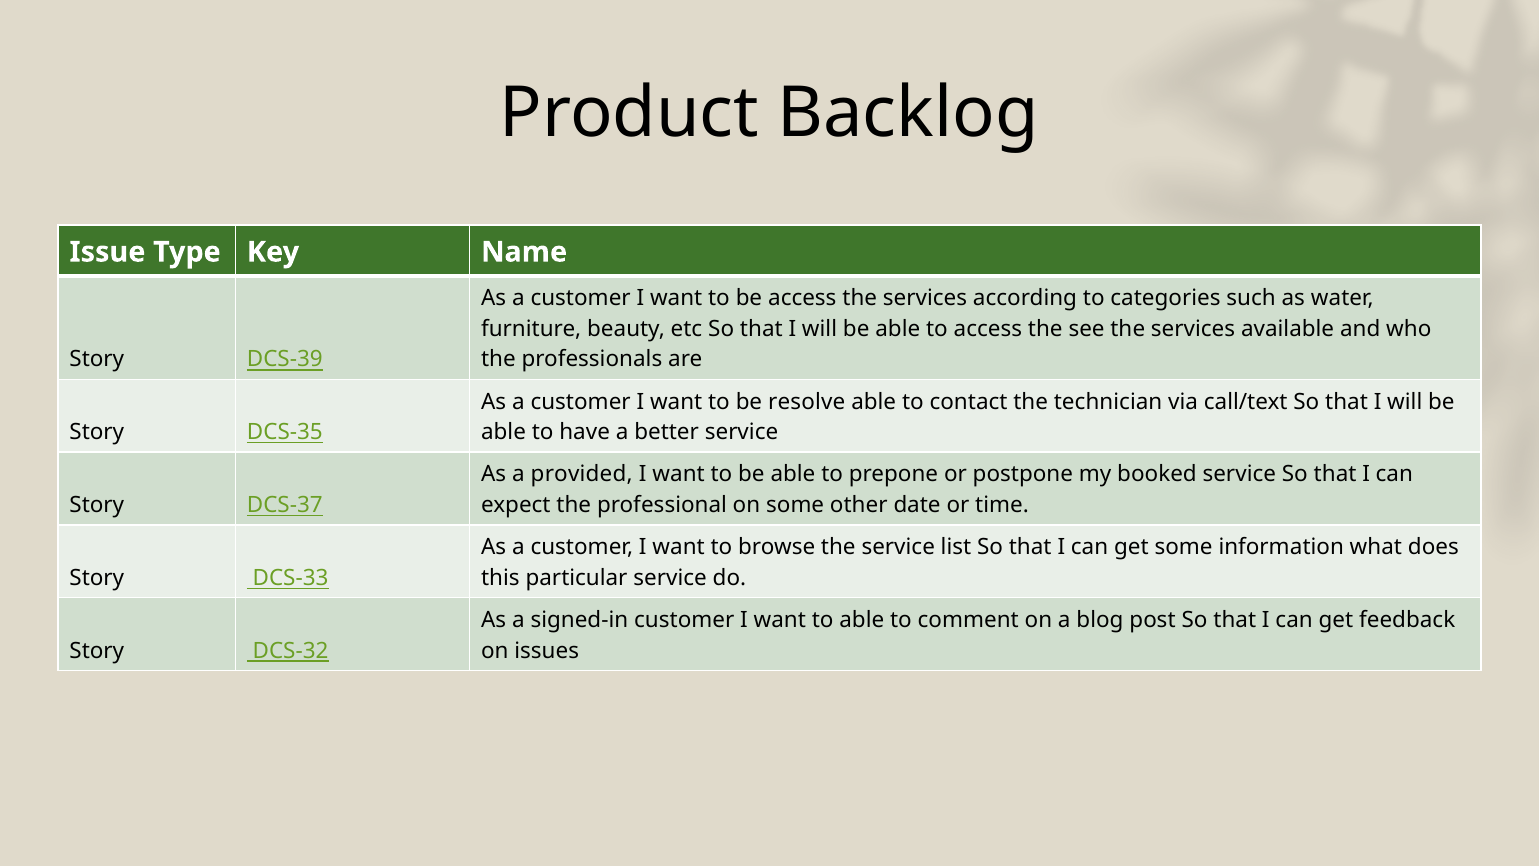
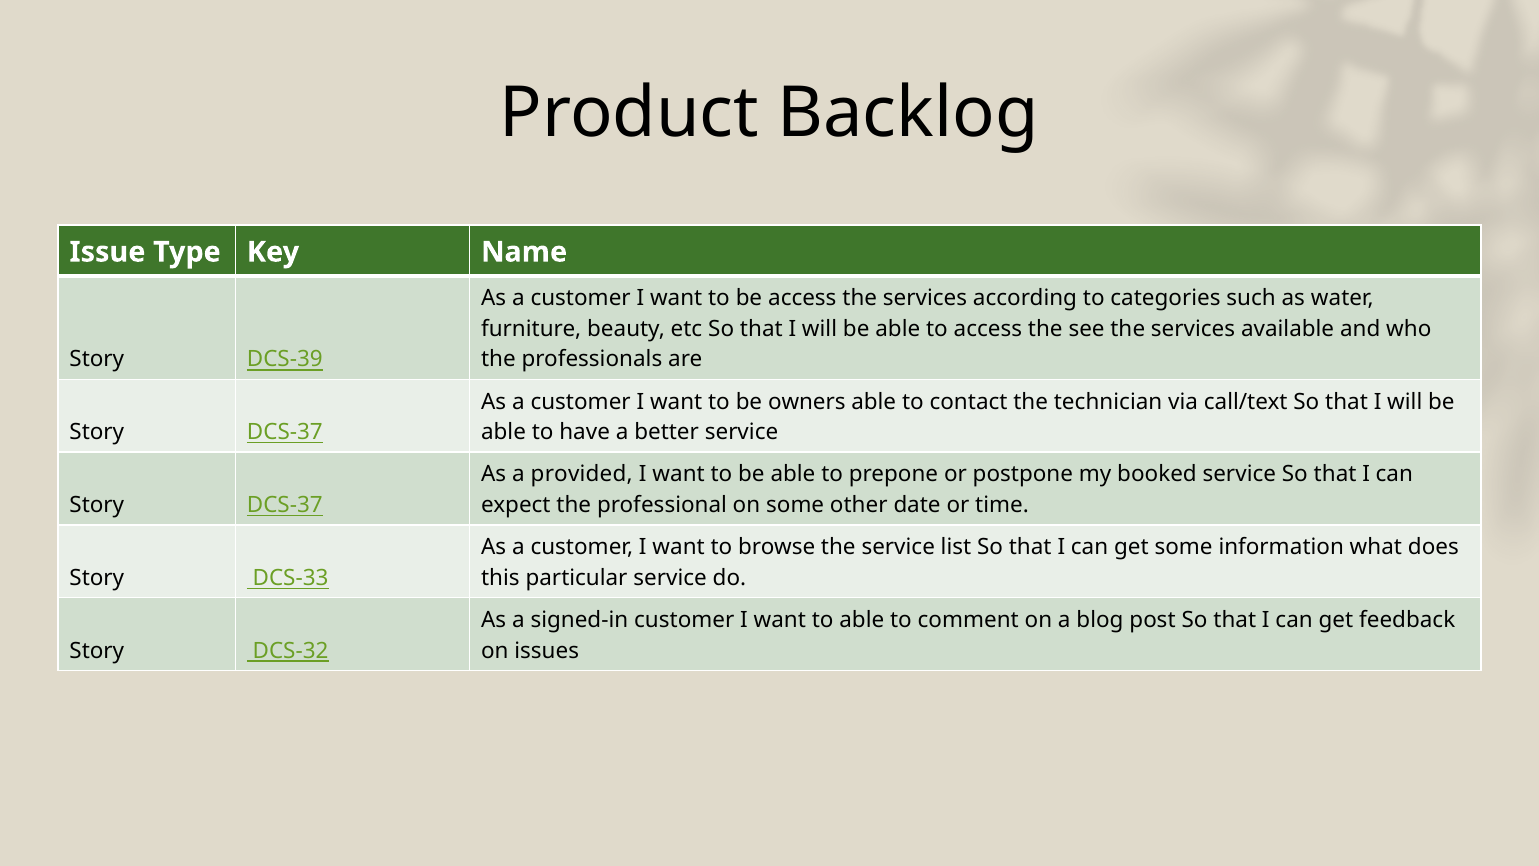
resolve: resolve -> owners
DCS-35 at (285, 432): DCS-35 -> DCS-37
